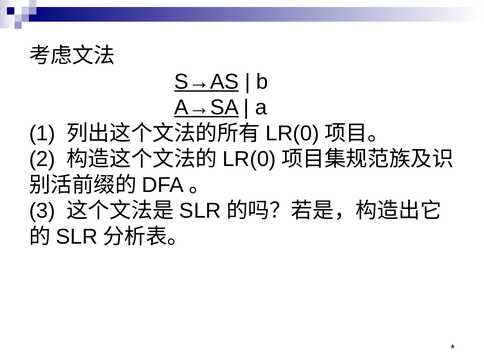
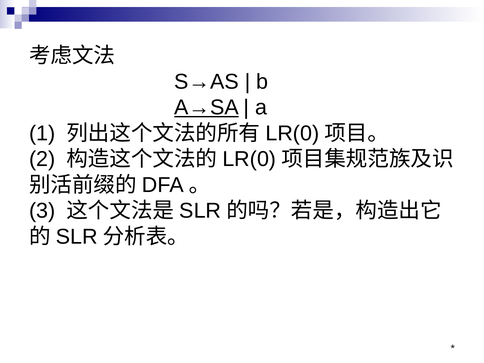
S→AS underline: present -> none
